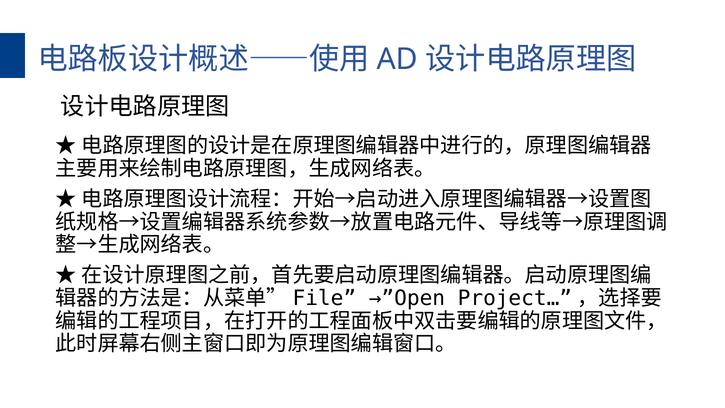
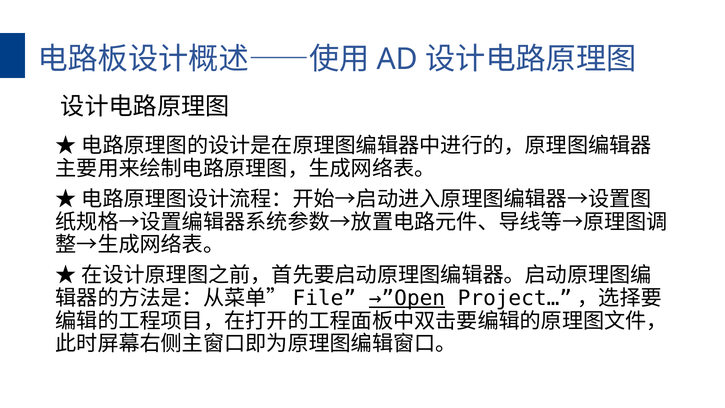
→”Open underline: none -> present
